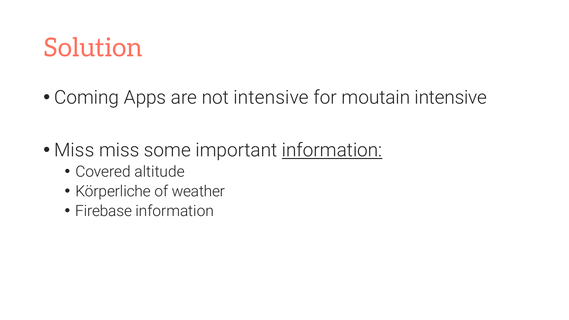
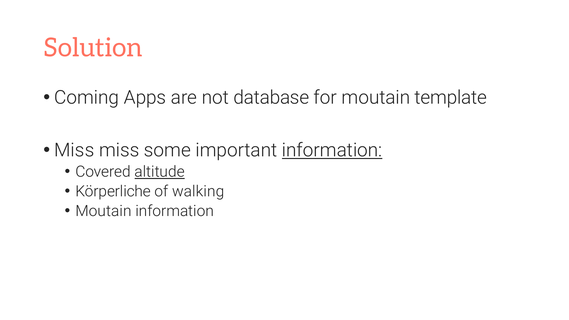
not intensive: intensive -> database
moutain intensive: intensive -> template
altitude underline: none -> present
weather: weather -> walking
Firebase at (104, 211): Firebase -> Moutain
